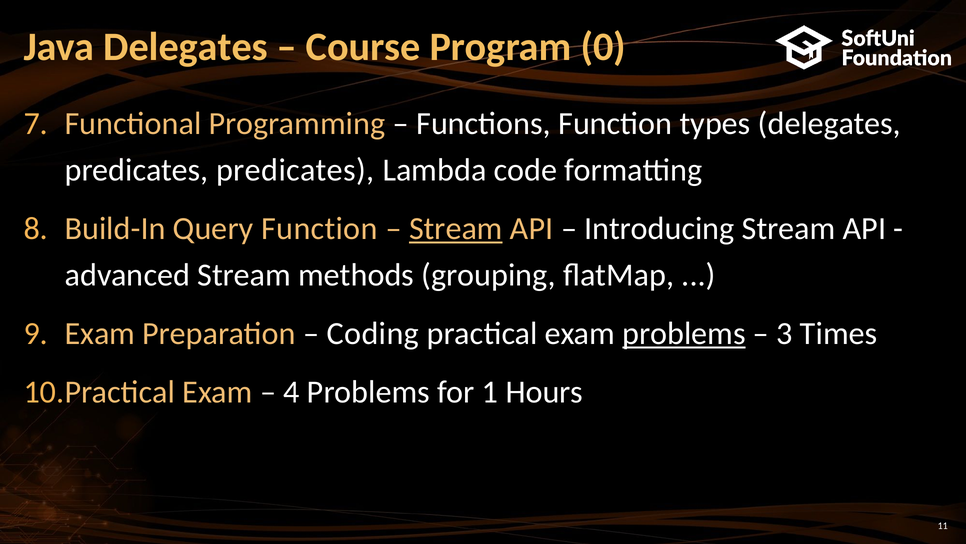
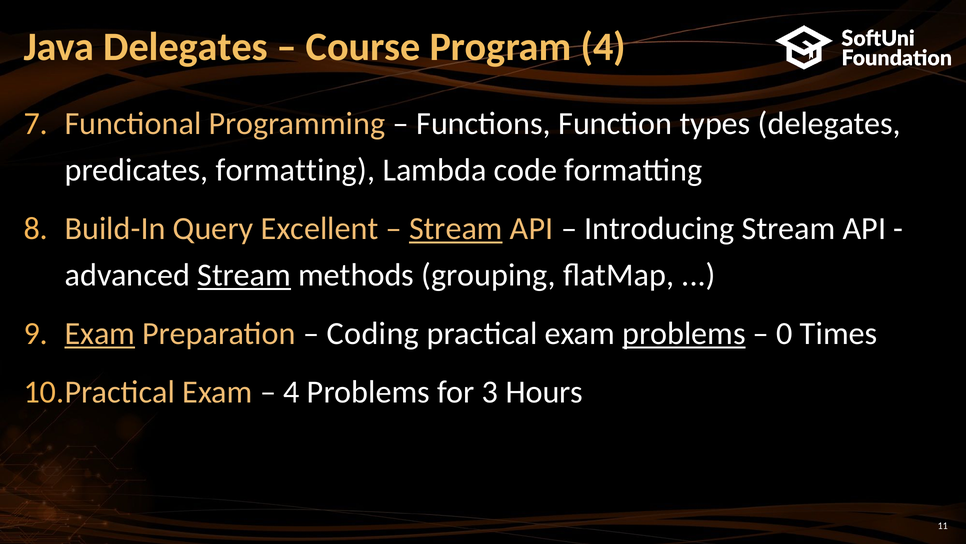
Program 0: 0 -> 4
predicates predicates: predicates -> formatting
Query Function: Function -> Excellent
Stream at (244, 275) underline: none -> present
Exam at (100, 333) underline: none -> present
3: 3 -> 0
1: 1 -> 3
